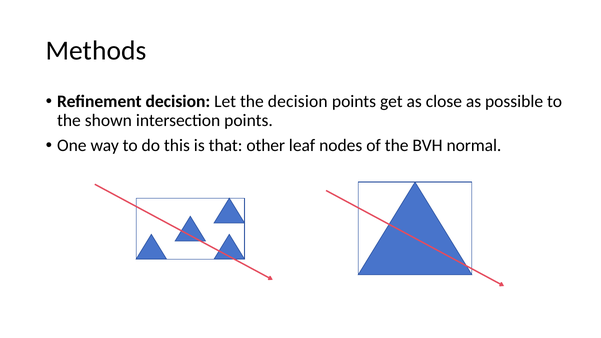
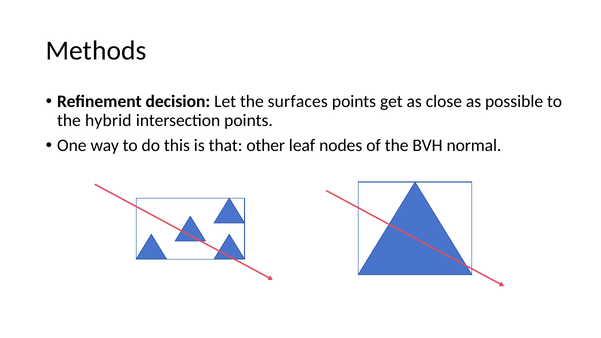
the decision: decision -> surfaces
shown: shown -> hybrid
